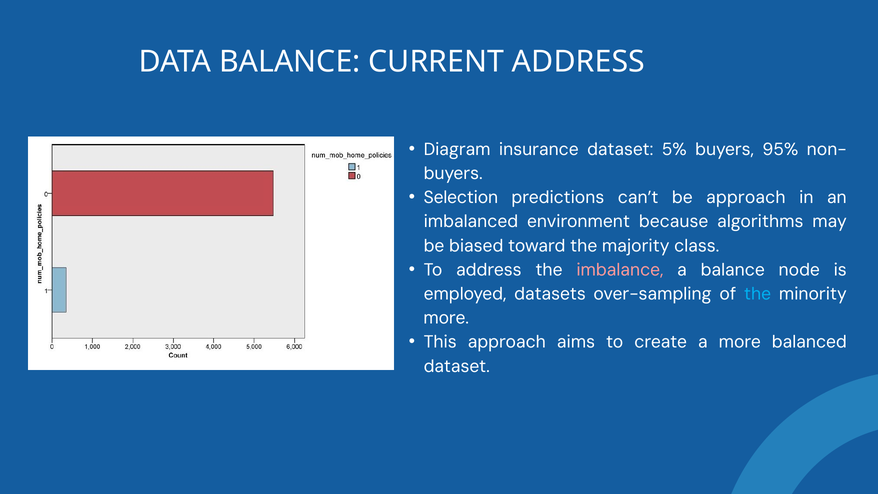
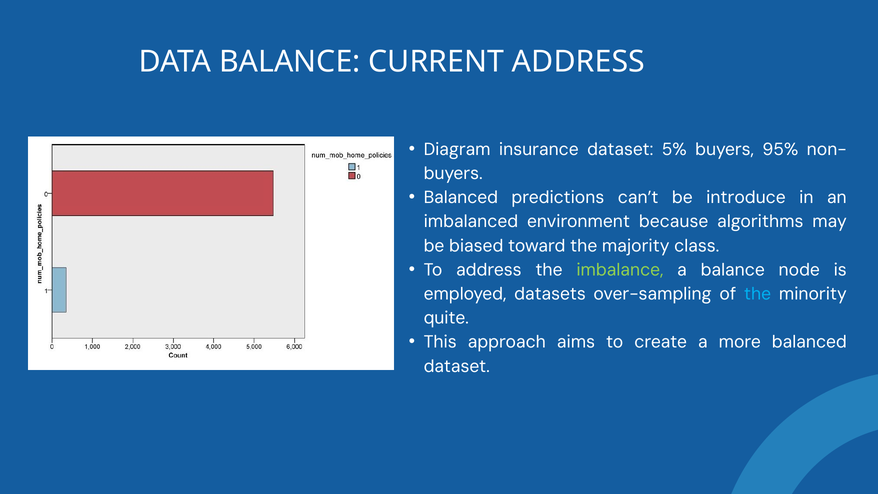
Selection at (461, 197): Selection -> Balanced
be approach: approach -> introduce
imbalance colour: pink -> light green
more at (446, 318): more -> quite
